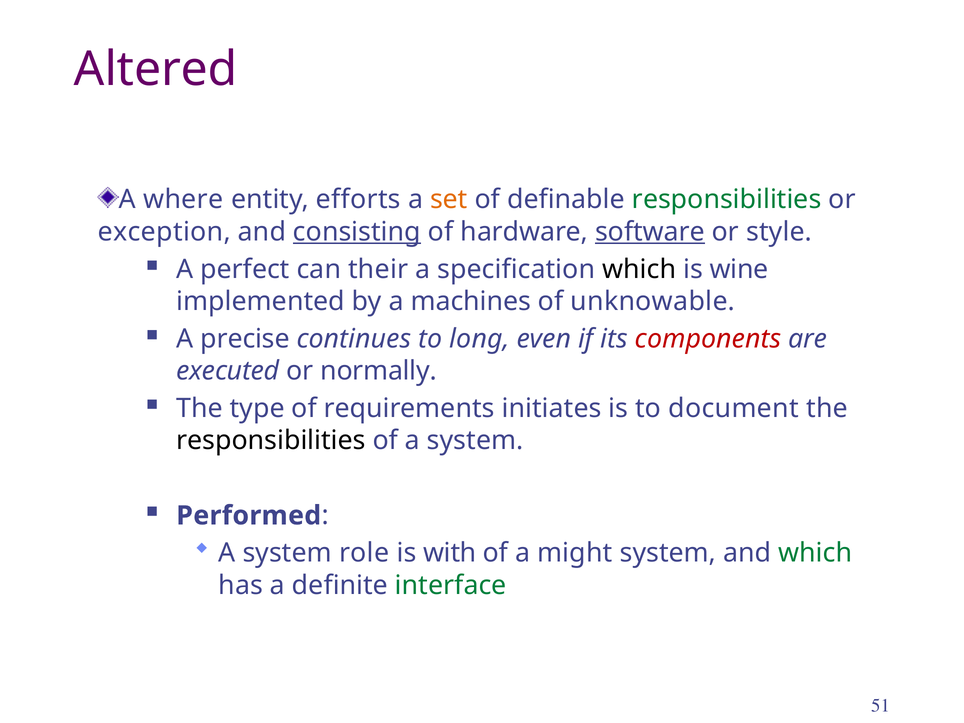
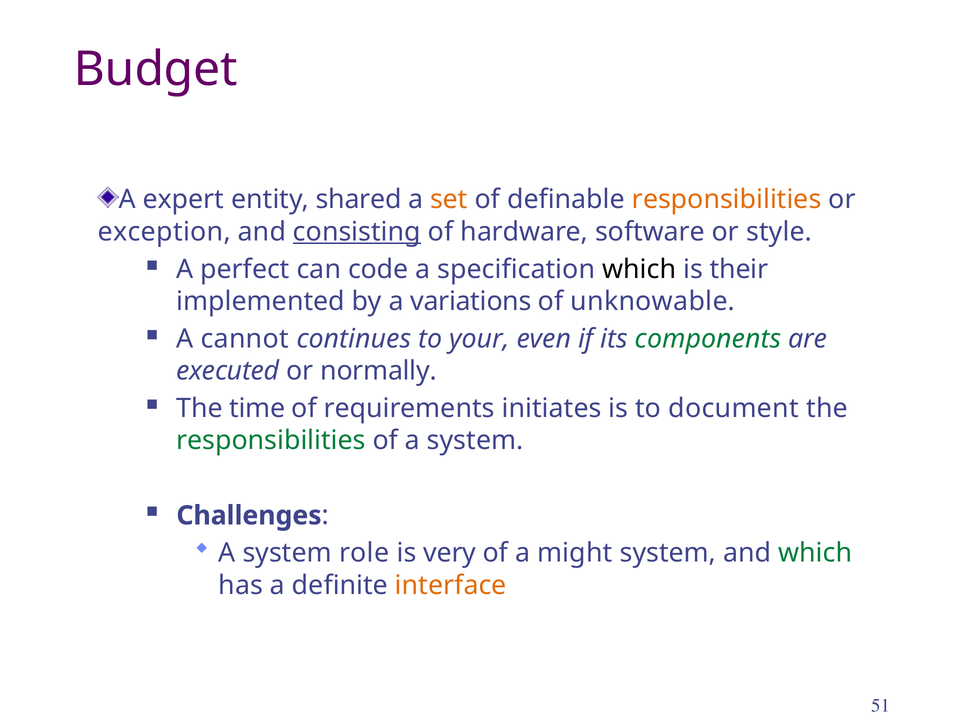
Altered: Altered -> Budget
where: where -> expert
efforts: efforts -> shared
responsibilities at (727, 200) colour: green -> orange
software underline: present -> none
their: their -> code
wine: wine -> their
machines: machines -> variations
precise: precise -> cannot
long: long -> your
components colour: red -> green
type: type -> time
responsibilities at (271, 441) colour: black -> green
Performed: Performed -> Challenges
with: with -> very
interface colour: green -> orange
